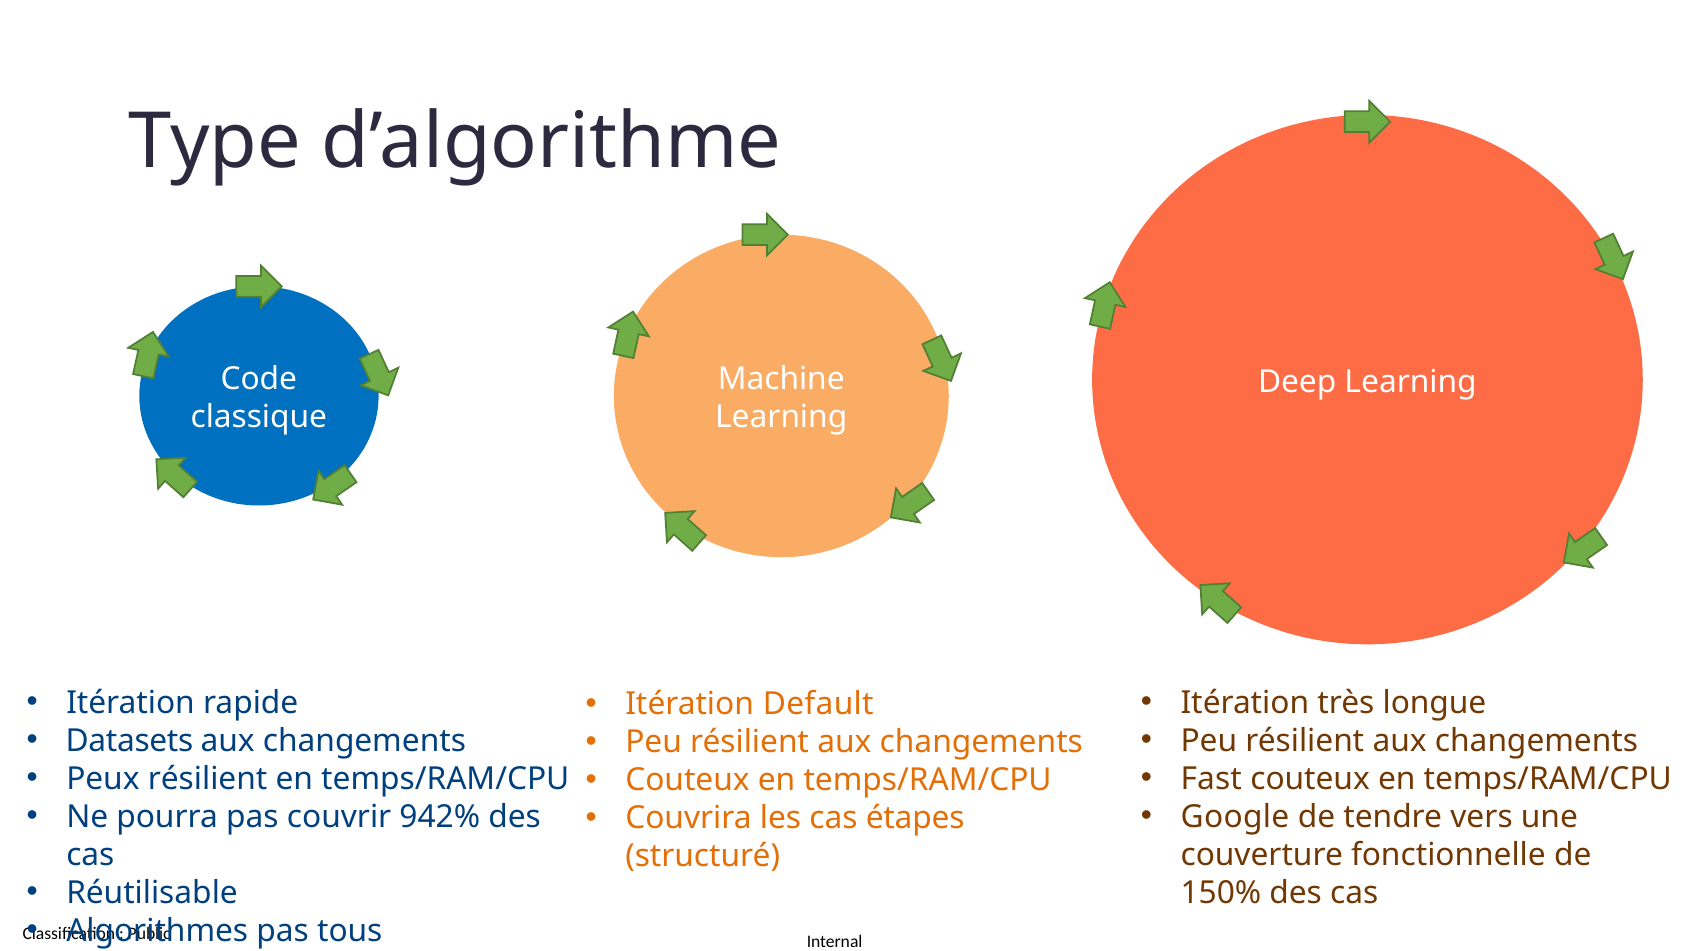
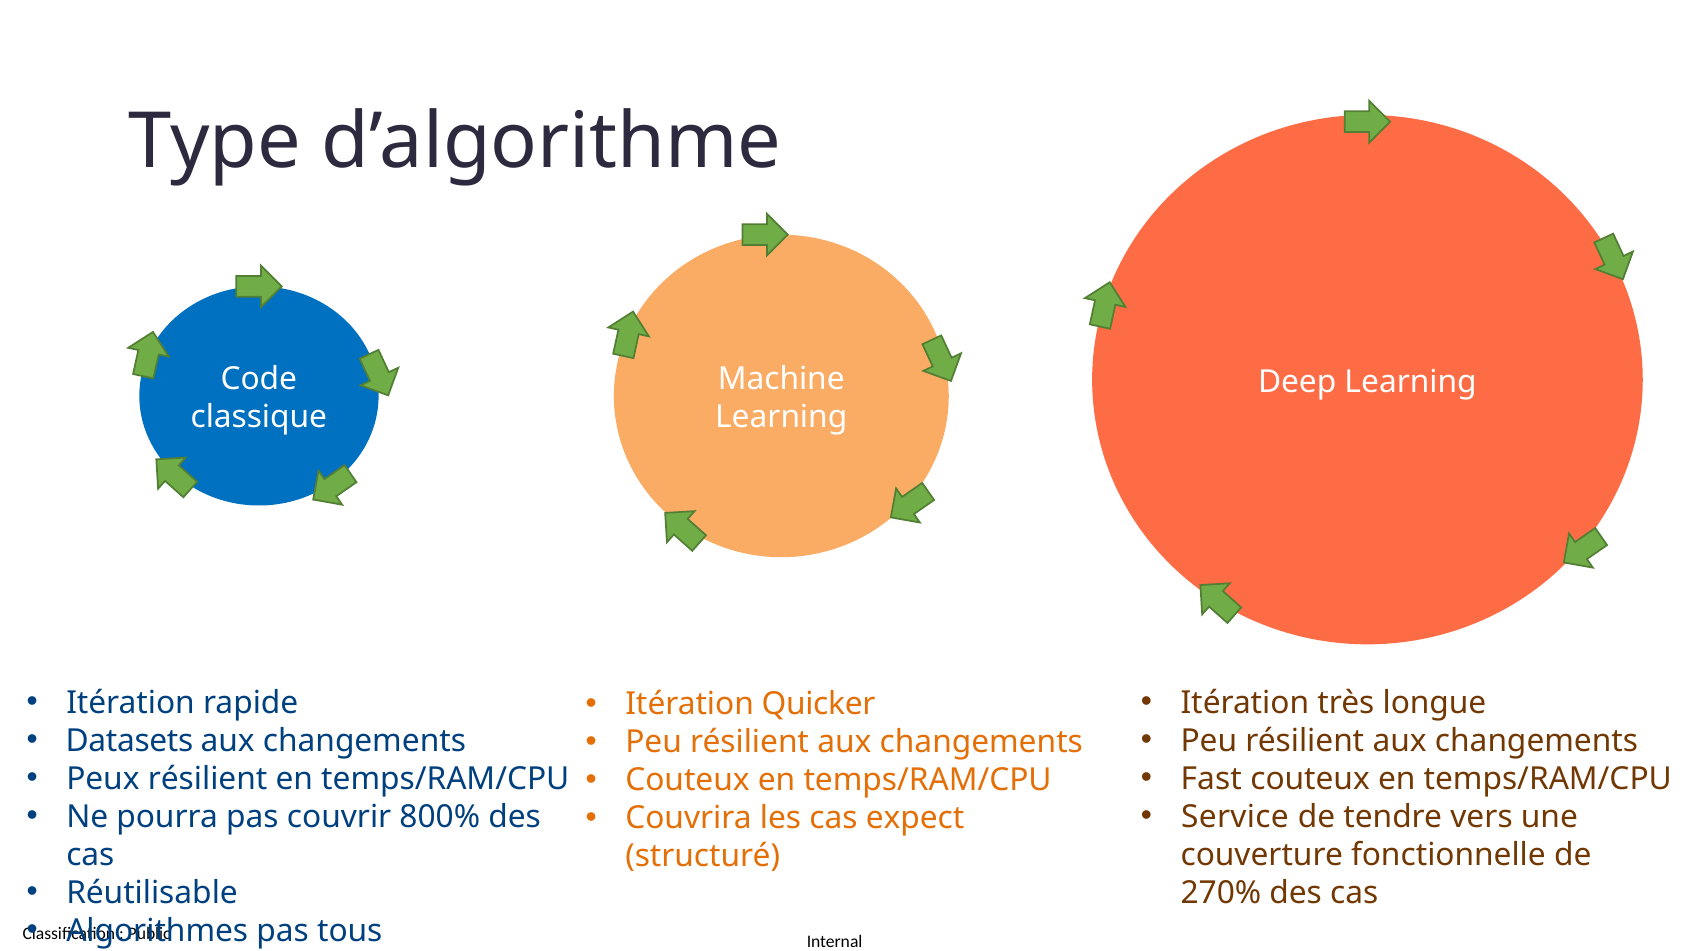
Default: Default -> Quicker
942%: 942% -> 800%
Google: Google -> Service
étapes: étapes -> expect
150%: 150% -> 270%
